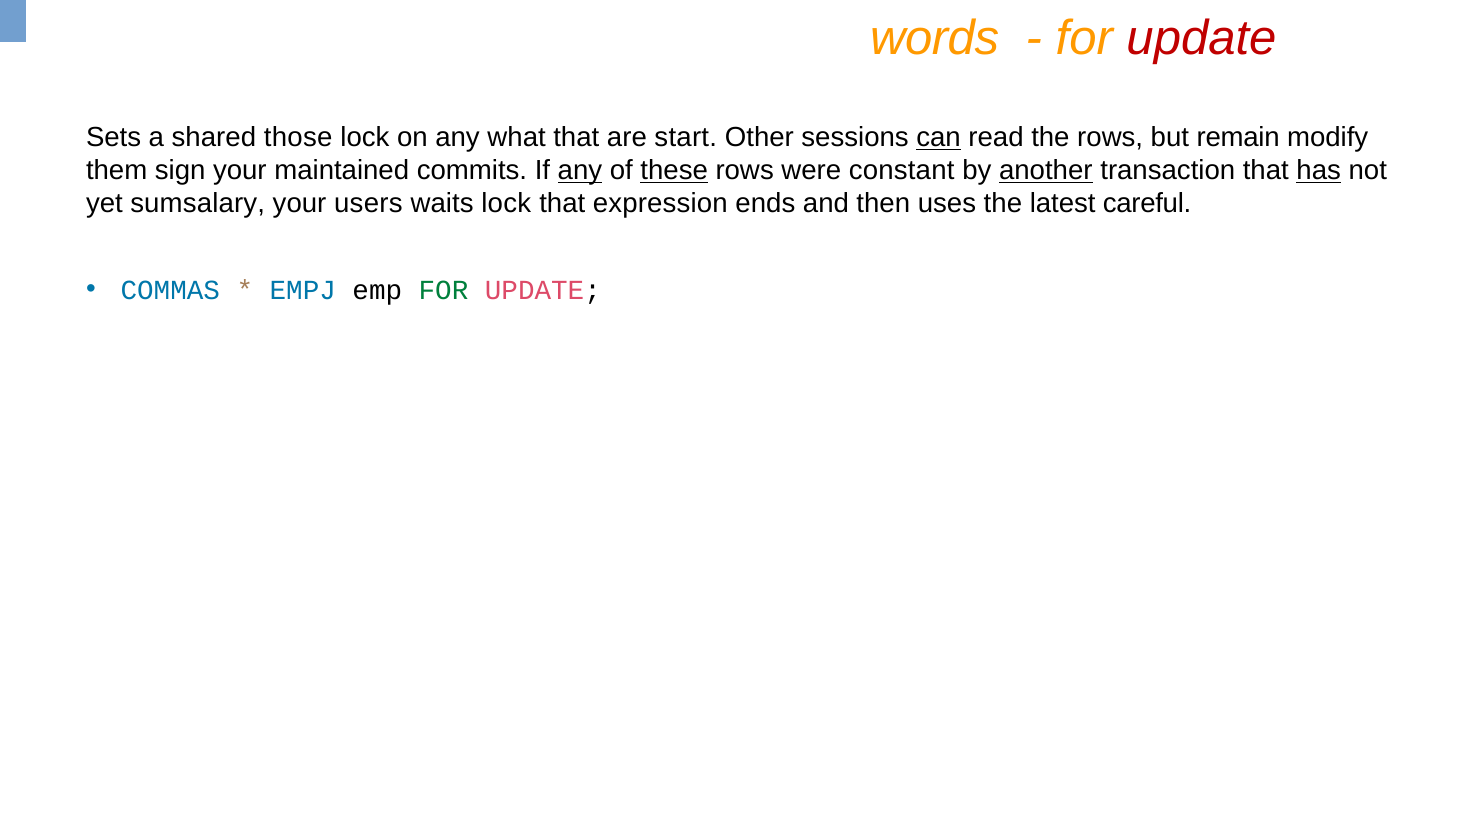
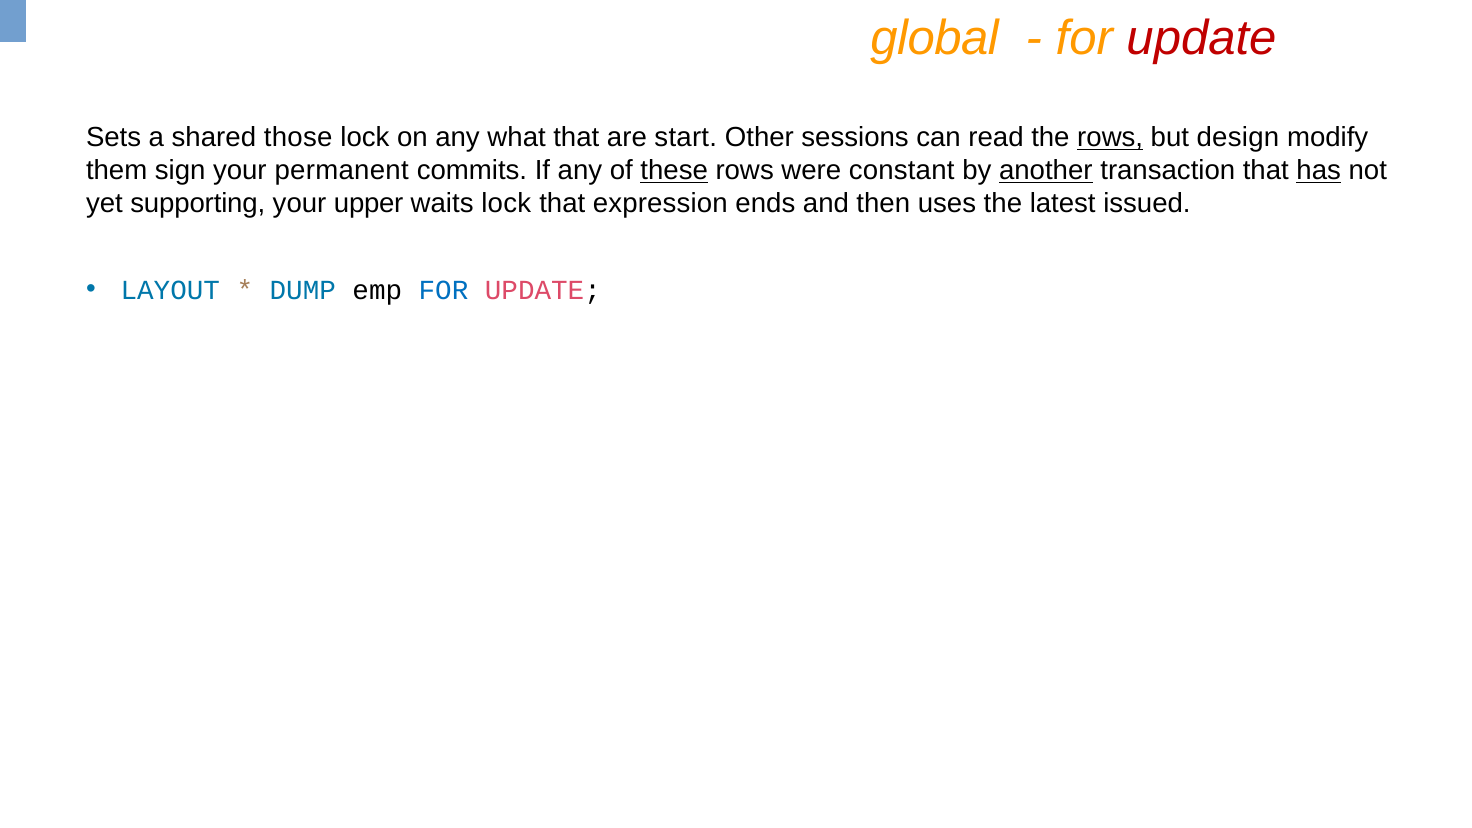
words: words -> global
can underline: present -> none
rows at (1110, 137) underline: none -> present
remain: remain -> design
maintained: maintained -> permanent
any at (580, 171) underline: present -> none
sumsalary: sumsalary -> supporting
users: users -> upper
careful: careful -> issued
COMMAS: COMMAS -> LAYOUT
EMPJ: EMPJ -> DUMP
FOR at (444, 290) colour: green -> blue
